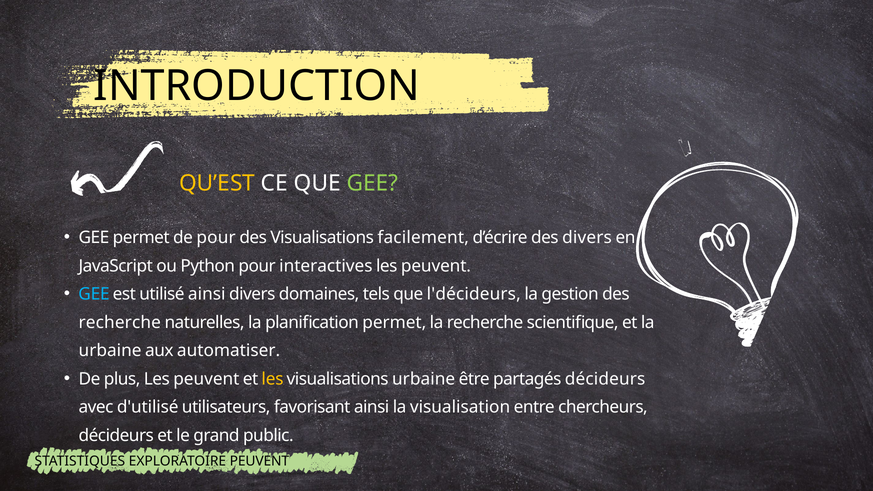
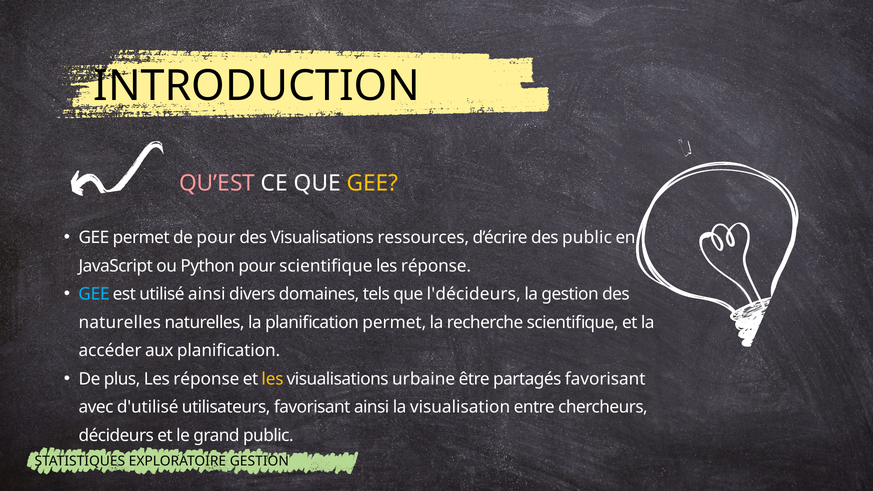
QU’EST colour: yellow -> pink
GEE at (372, 183) colour: light green -> yellow
facilement: facilement -> ressources
des divers: divers -> public
pour interactives: interactives -> scientifique
peuvent at (436, 266): peuvent -> réponse
recherche at (120, 322): recherche -> naturelles
urbaine at (110, 351): urbaine -> accéder
aux automatiser: automatiser -> planification
plus Les peuvent: peuvent -> réponse
partagés décideurs: décideurs -> favorisant
EXPLORATOIRE PEUVENT: PEUVENT -> GESTION
